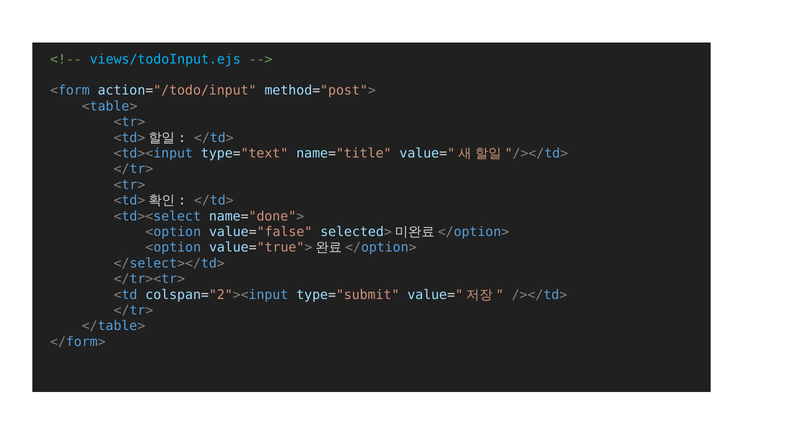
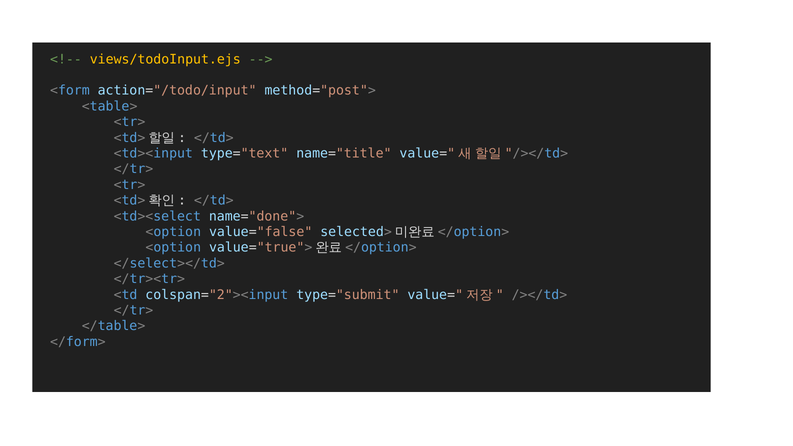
views/todoInput.ejs colour: light blue -> yellow
